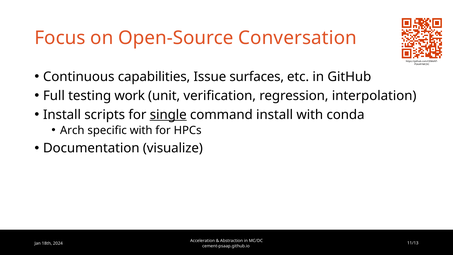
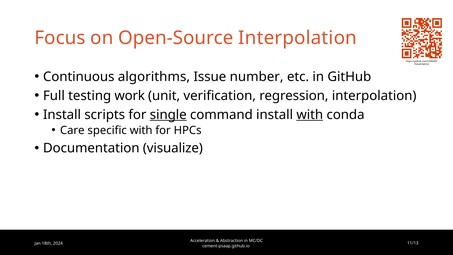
Open-Source Conversation: Conversation -> Interpolation
capabilities: capabilities -> algorithms
surfaces: surfaces -> number
with at (310, 115) underline: none -> present
Arch: Arch -> Care
